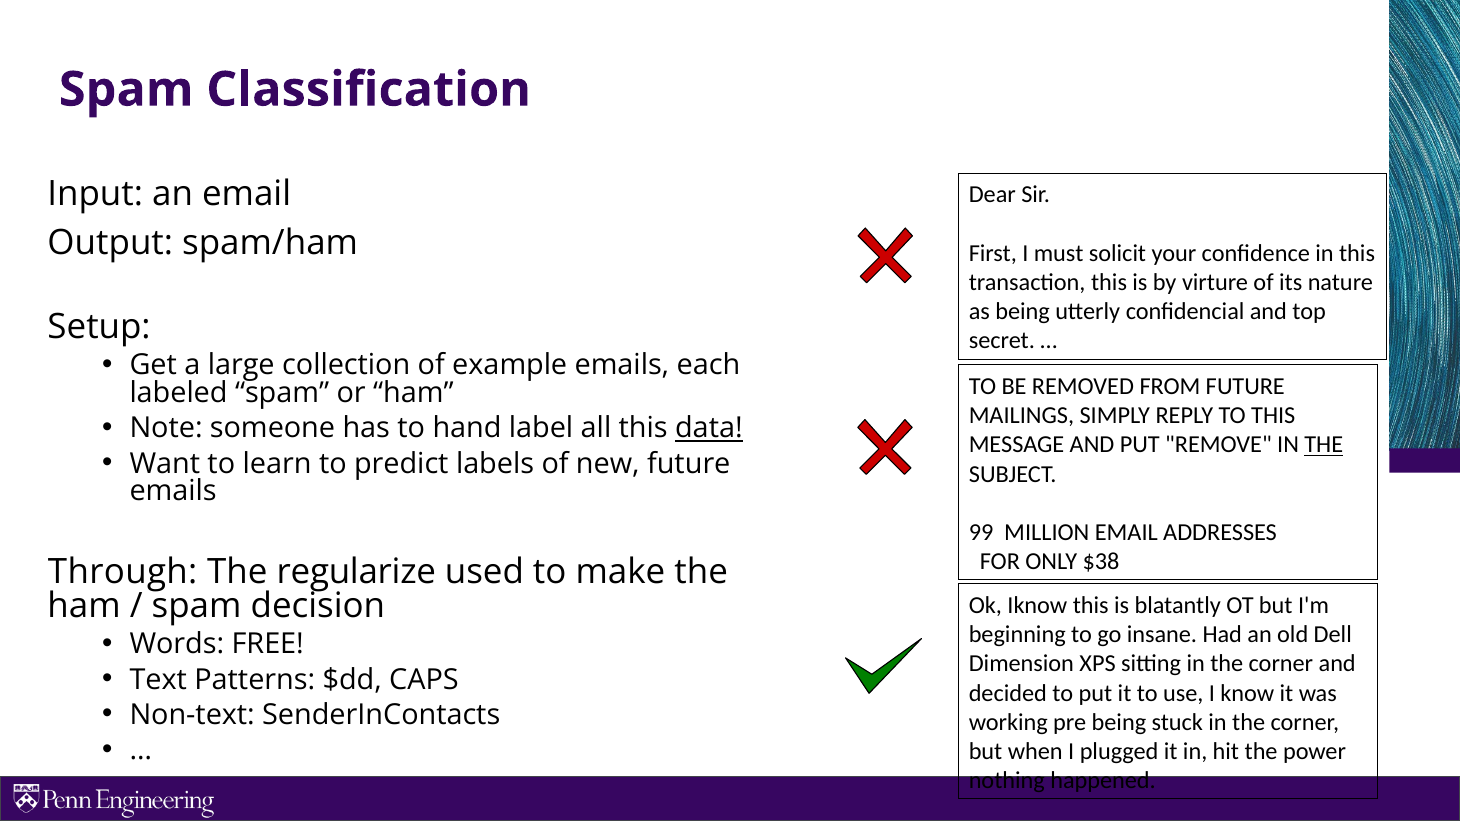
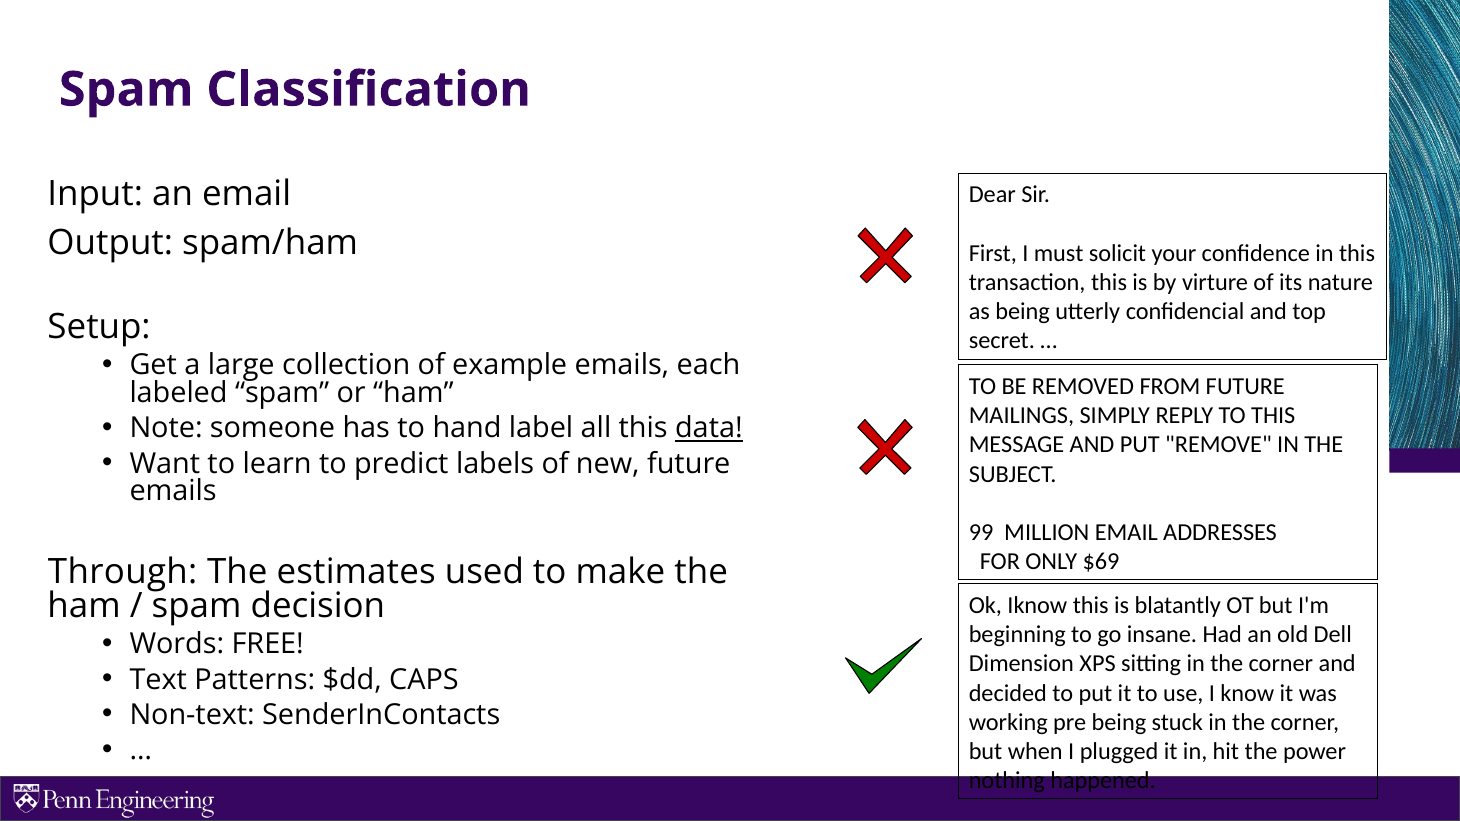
THE at (1324, 445) underline: present -> none
$38: $38 -> $69
regularize: regularize -> estimates
